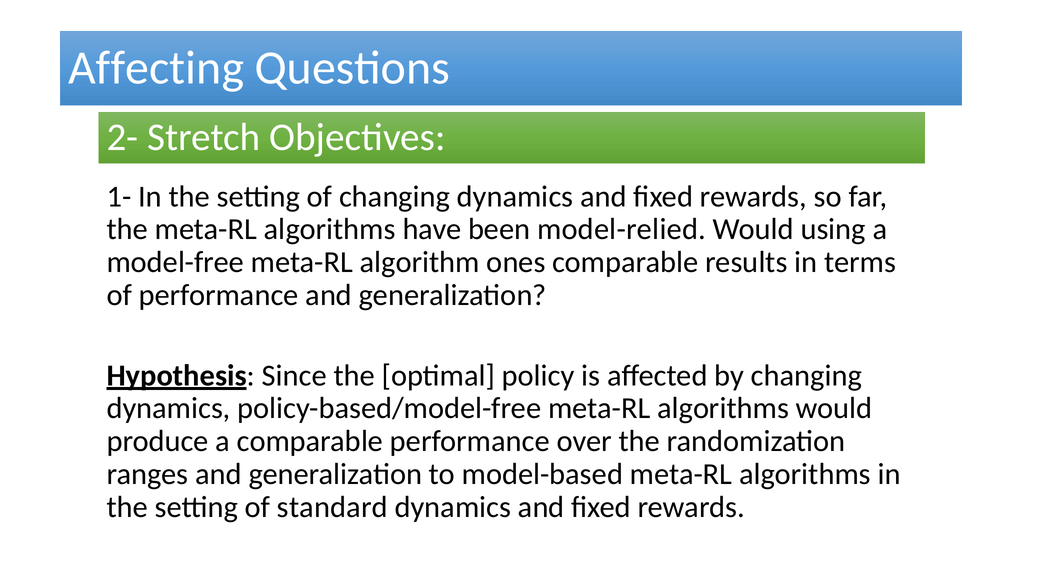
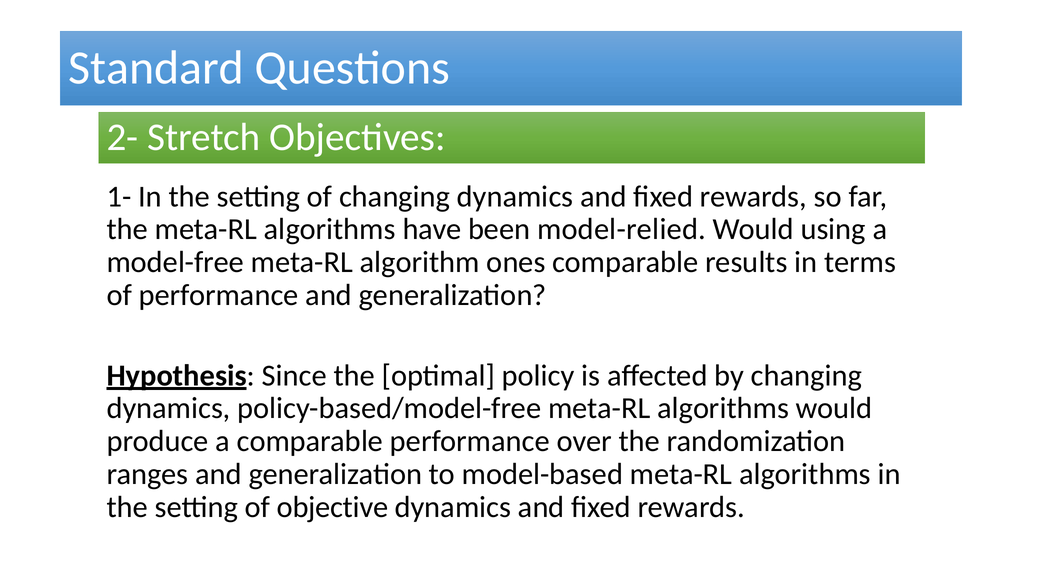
Affecting: Affecting -> Standard
standard: standard -> objective
